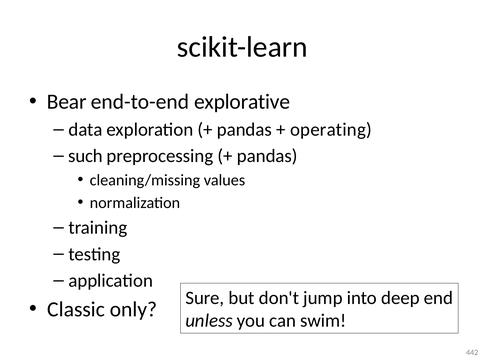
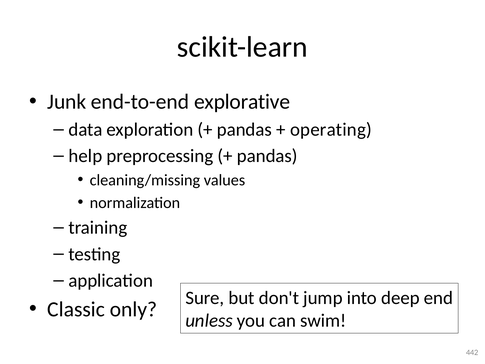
Bear: Bear -> Junk
such: such -> help
